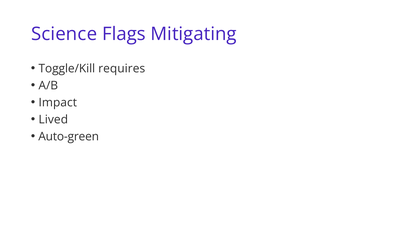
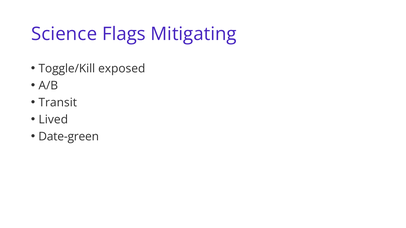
requires: requires -> exposed
Impact: Impact -> Transit
Auto-green: Auto-green -> Date-green
